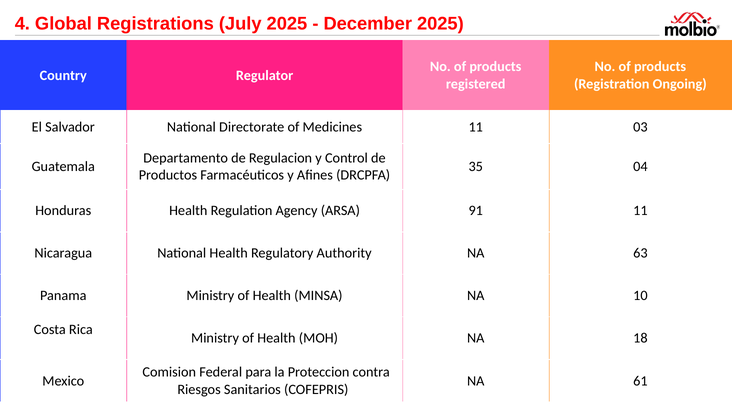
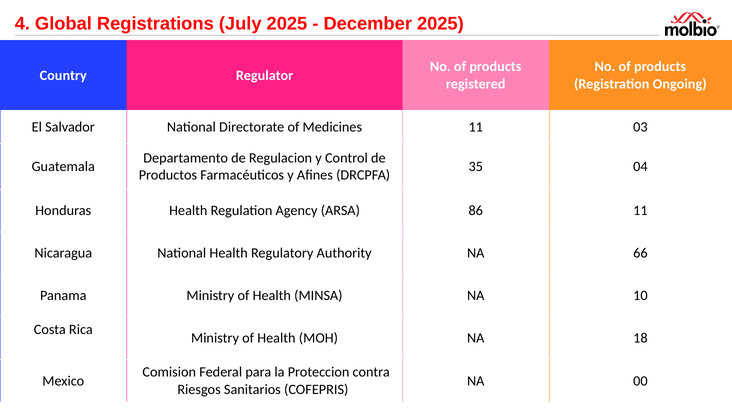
91: 91 -> 86
63: 63 -> 66
61: 61 -> 00
